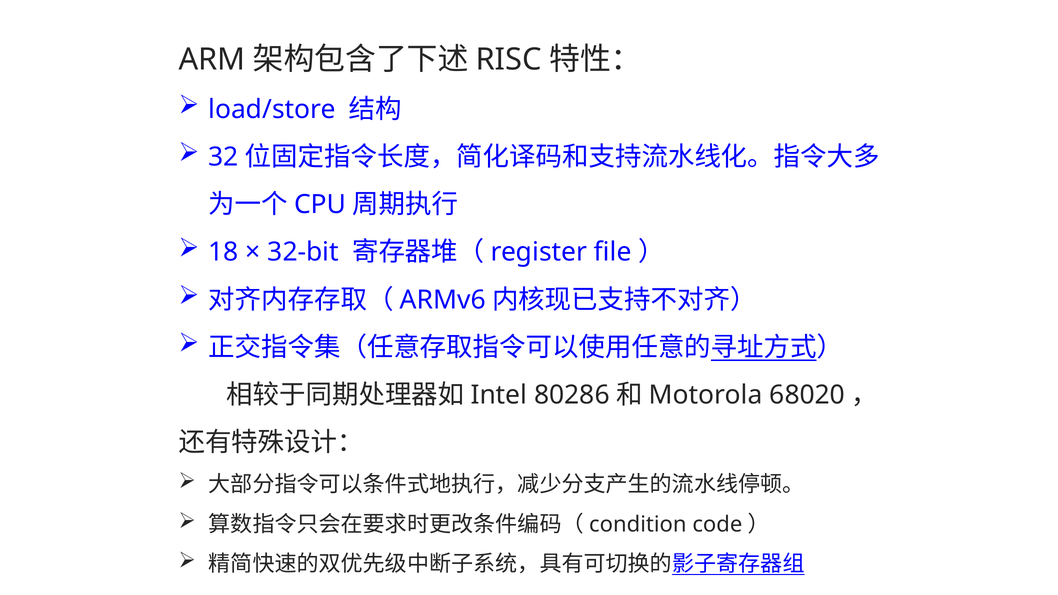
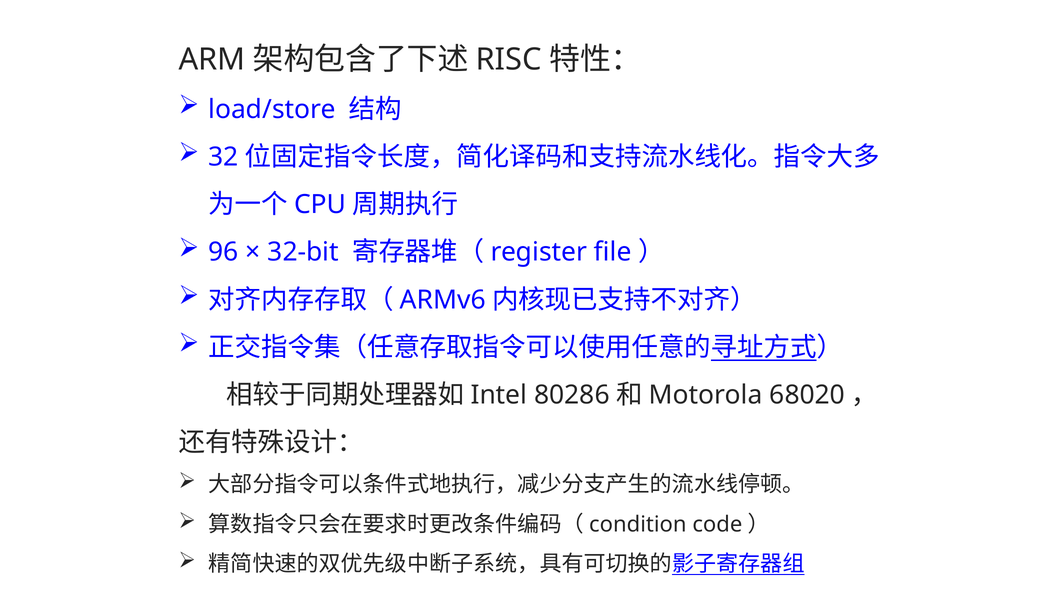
18: 18 -> 96
